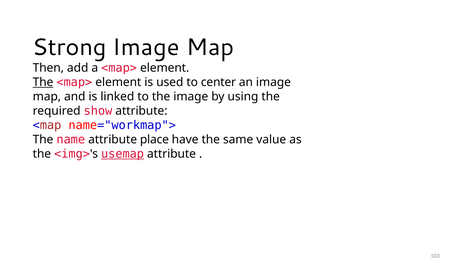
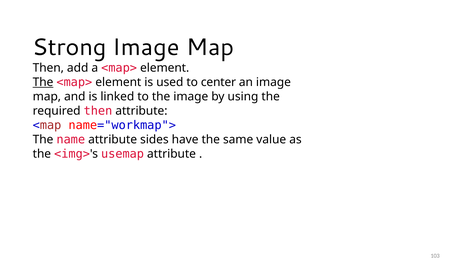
required show: show -> then
place: place -> sides
usemap underline: present -> none
